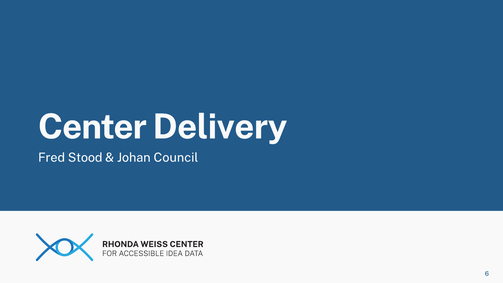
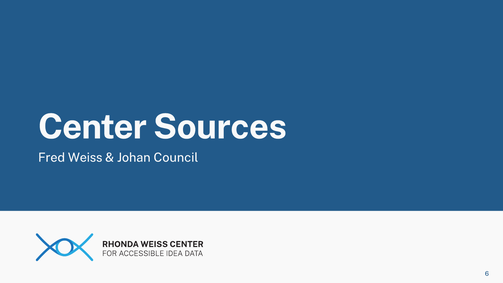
Delivery: Delivery -> Sources
Stood: Stood -> Weiss
